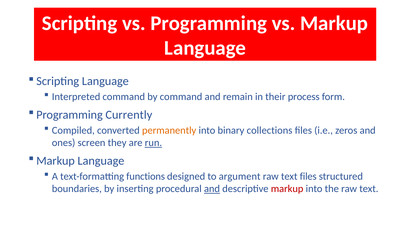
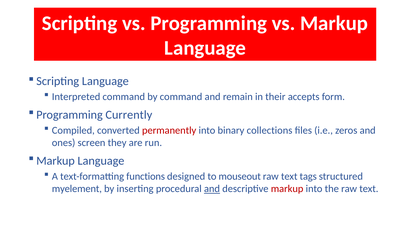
process: process -> accepts
permanently colour: orange -> red
run underline: present -> none
argument: argument -> mouseout
text files: files -> tags
boundaries: boundaries -> myelement
